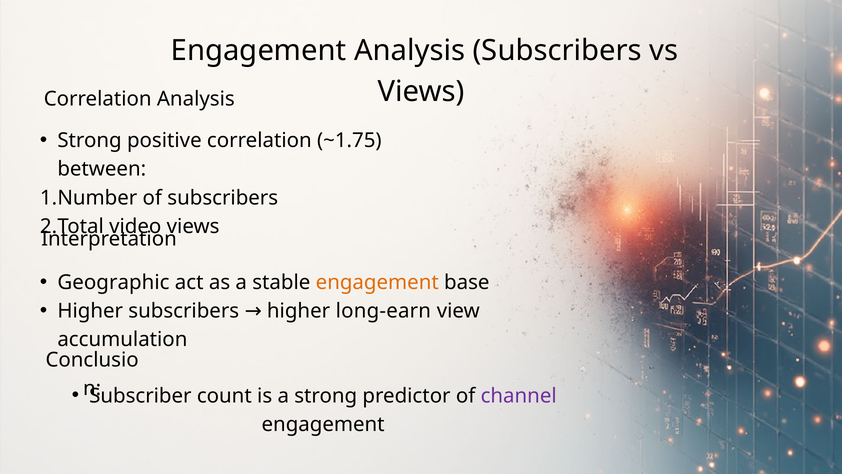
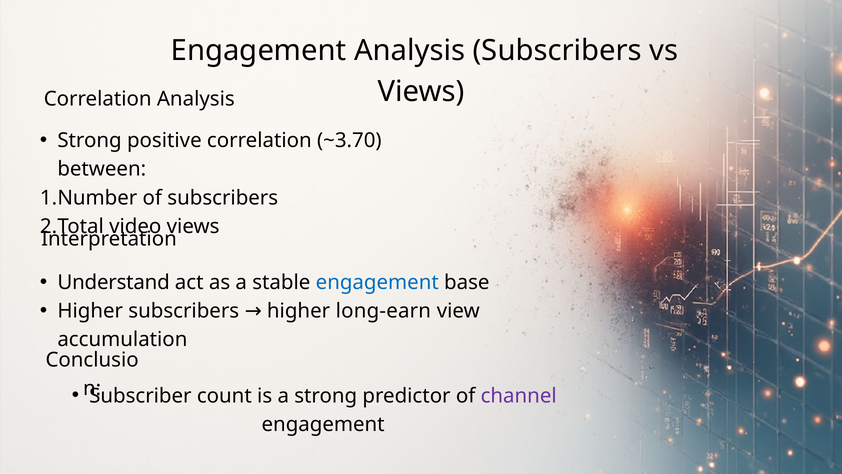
~1.75: ~1.75 -> ~3.70
Geographic: Geographic -> Understand
engagement at (377, 282) colour: orange -> blue
